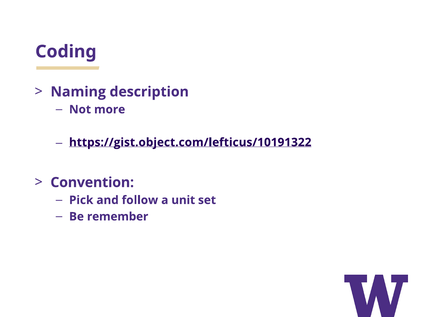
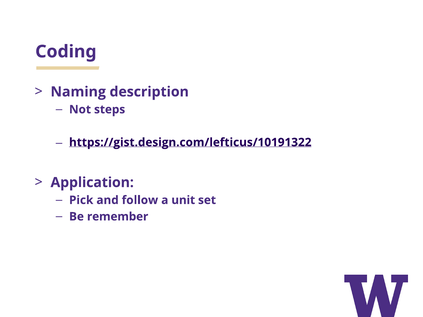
more: more -> steps
https://gist.object.com/lefticus/10191322: https://gist.object.com/lefticus/10191322 -> https://gist.design.com/lefticus/10191322
Convention: Convention -> Application
